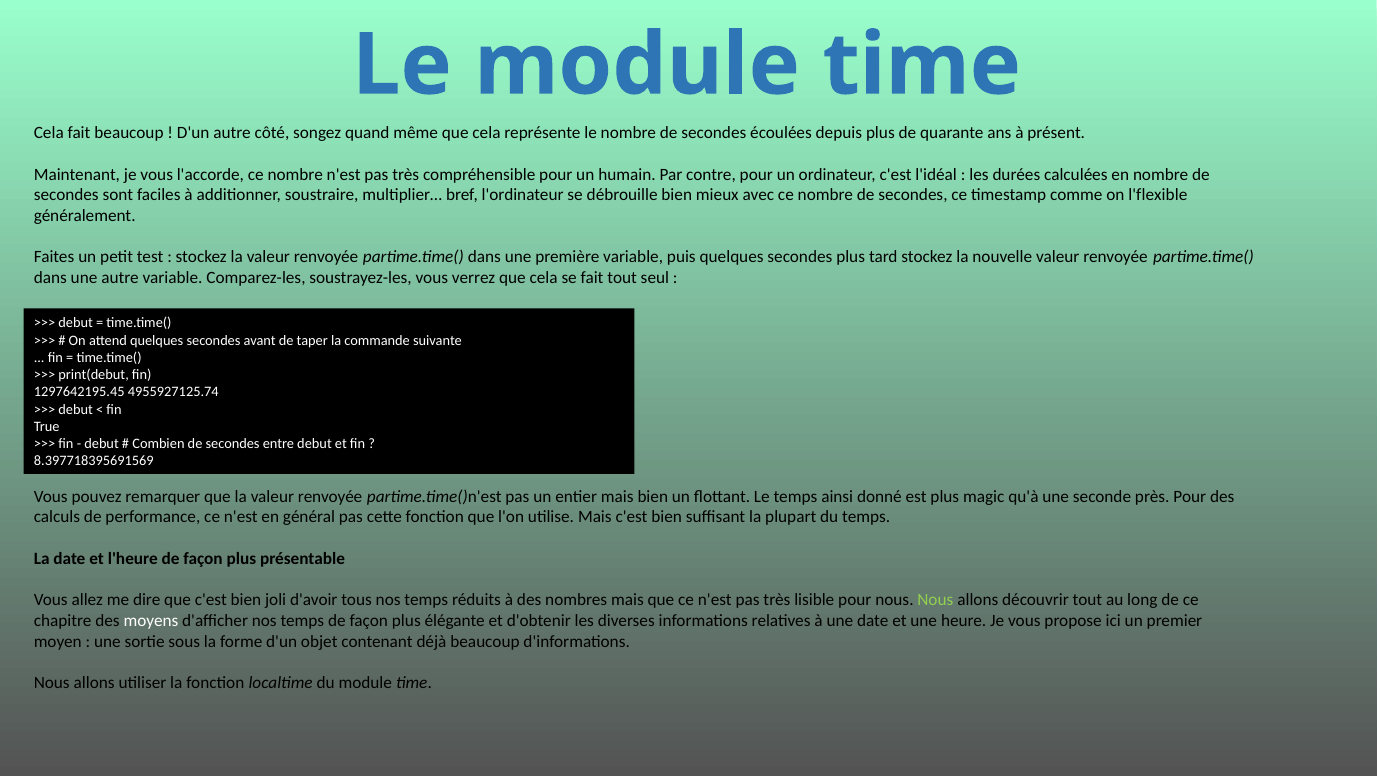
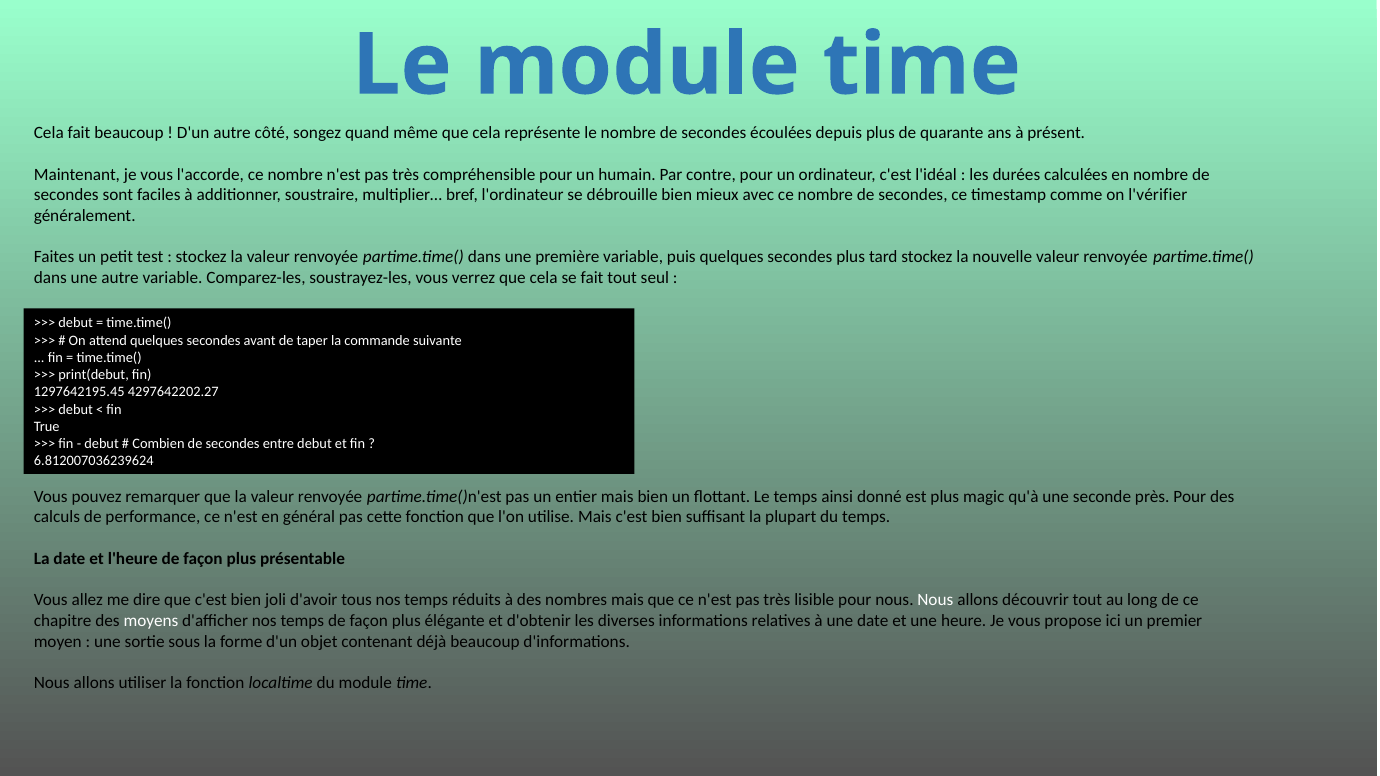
l'flexible: l'flexible -> l'vérifier
4955927125.74: 4955927125.74 -> 4297642202.27
8.397718395691569: 8.397718395691569 -> 6.812007036239624
Nous at (935, 600) colour: light green -> white
